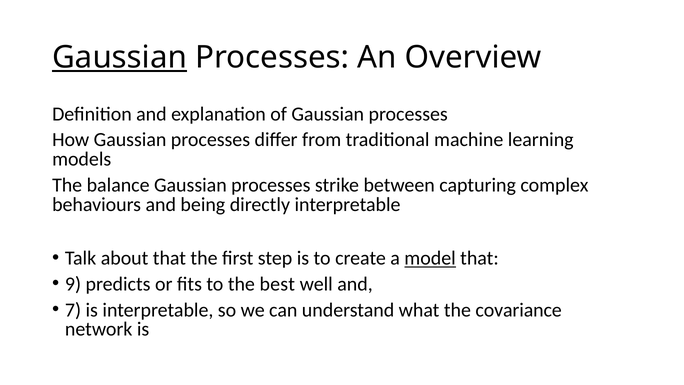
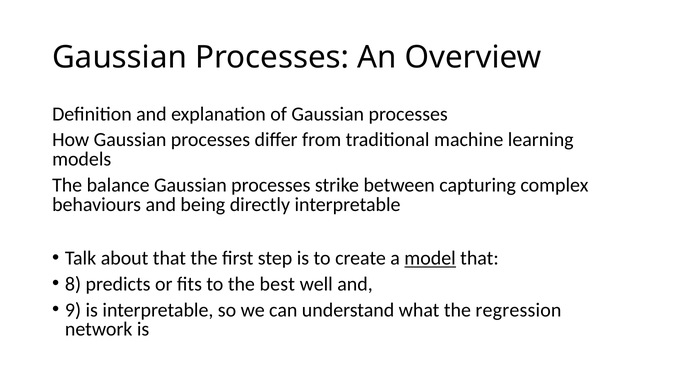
Gaussian at (120, 57) underline: present -> none
9: 9 -> 8
7: 7 -> 9
covariance: covariance -> regression
